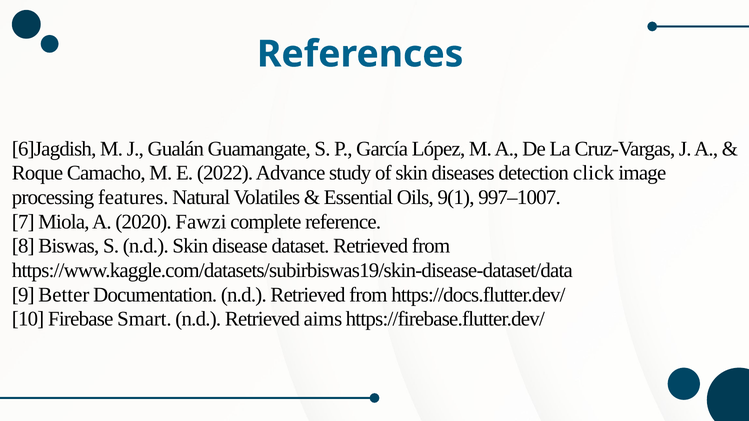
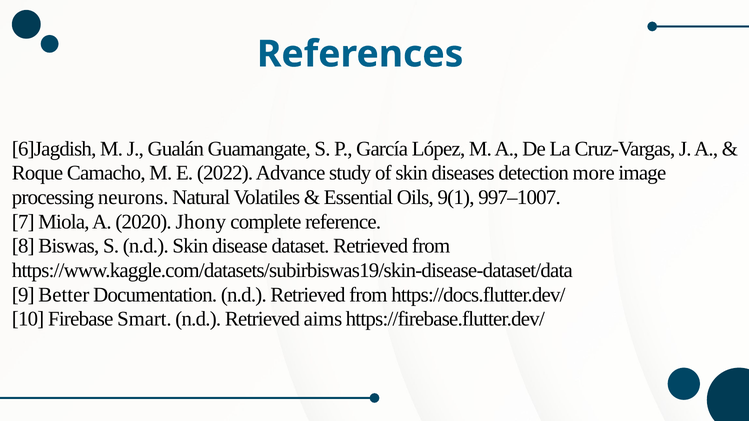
click: click -> more
features: features -> neurons
Fawzi: Fawzi -> Jhony
